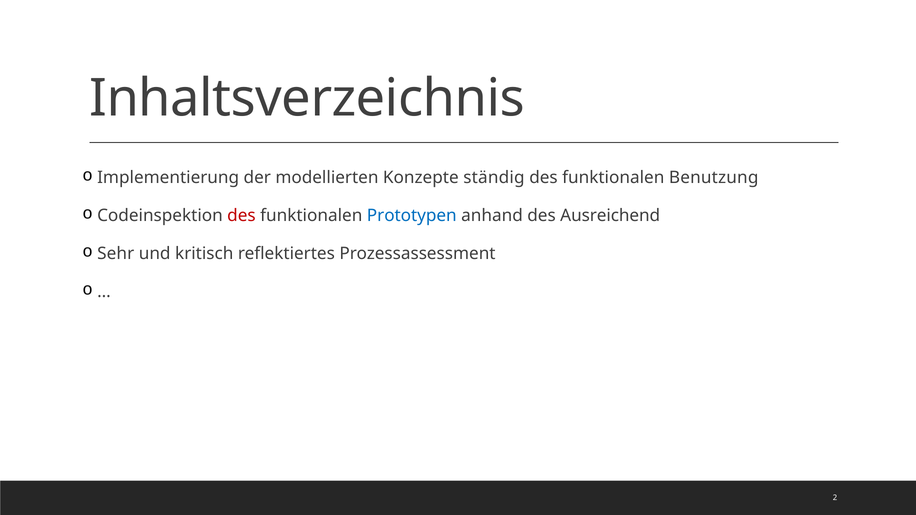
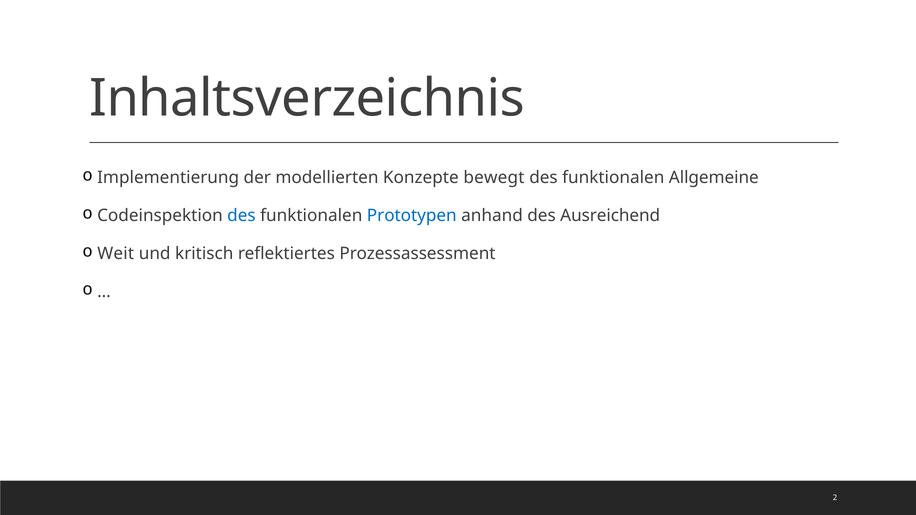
ständig: ständig -> bewegt
Benutzung: Benutzung -> Allgemeine
des at (241, 216) colour: red -> blue
Sehr: Sehr -> Weit
